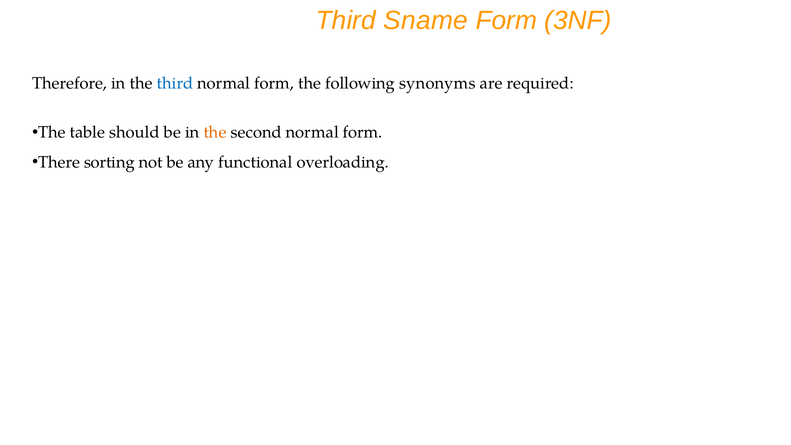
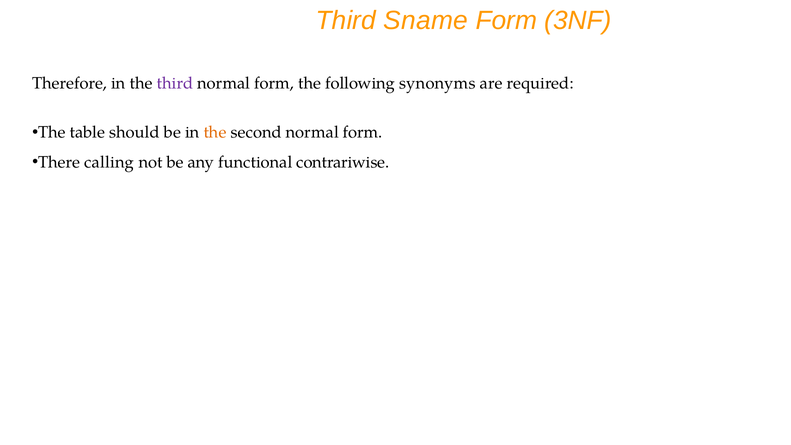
third at (175, 83) colour: blue -> purple
sorting: sorting -> calling
overloading: overloading -> contrariwise
